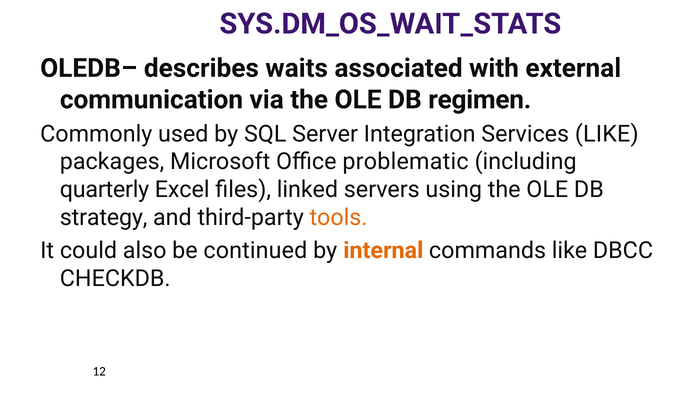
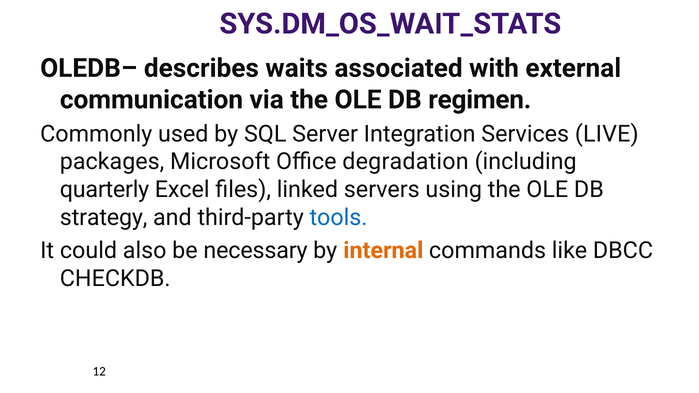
Services LIKE: LIKE -> LIVE
problematic: problematic -> degradation
tools colour: orange -> blue
continued: continued -> necessary
